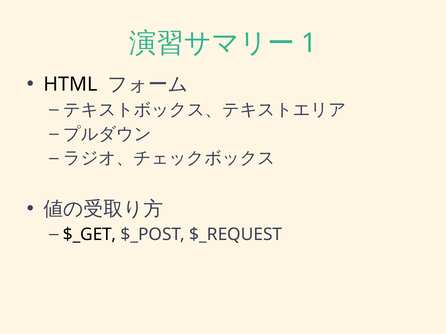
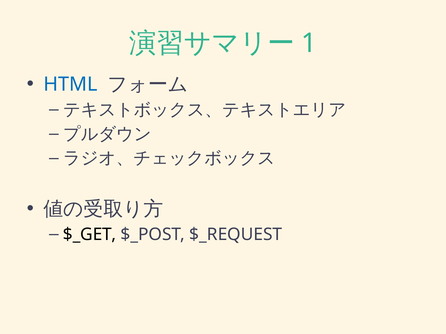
HTML colour: black -> blue
